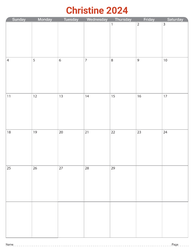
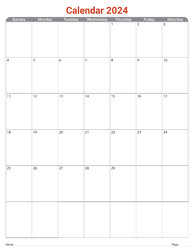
Christine: Christine -> Calendar
